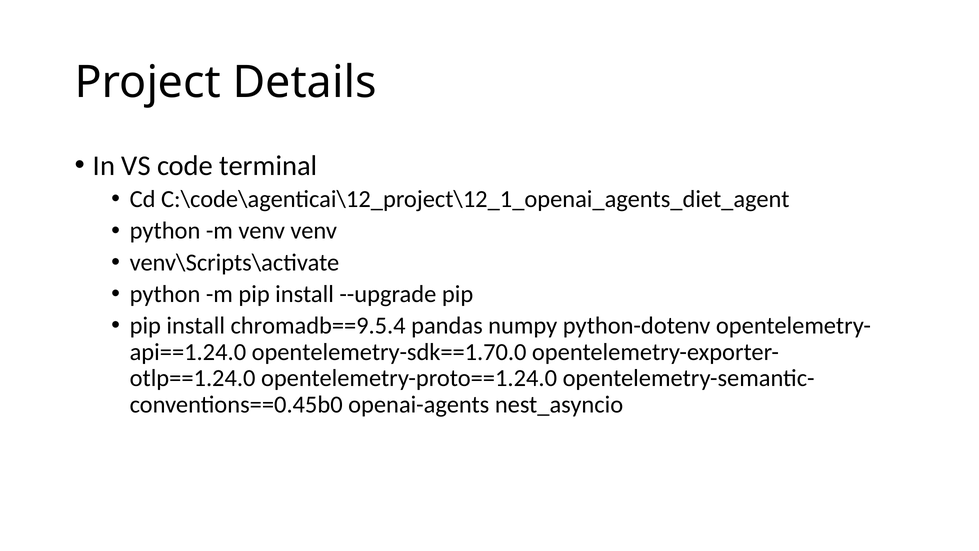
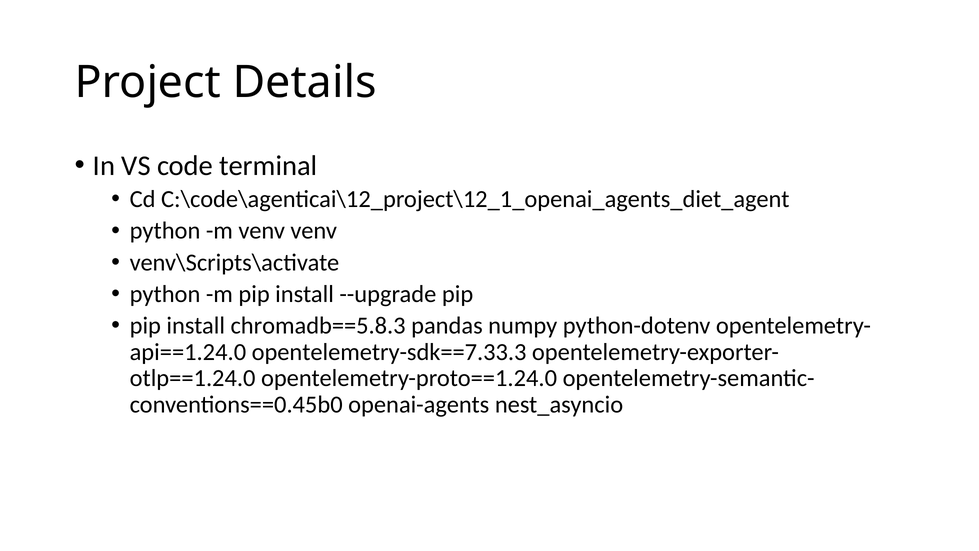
chromadb==9.5.4: chromadb==9.5.4 -> chromadb==5.8.3
opentelemetry-sdk==1.70.0: opentelemetry-sdk==1.70.0 -> opentelemetry-sdk==7.33.3
